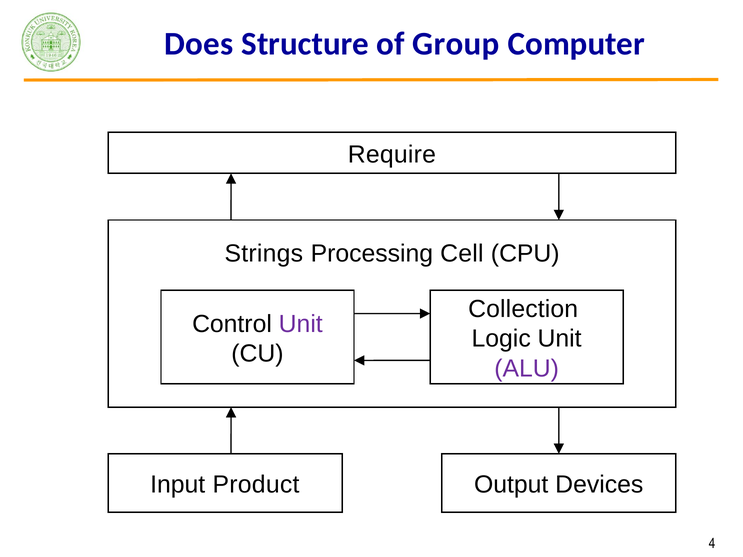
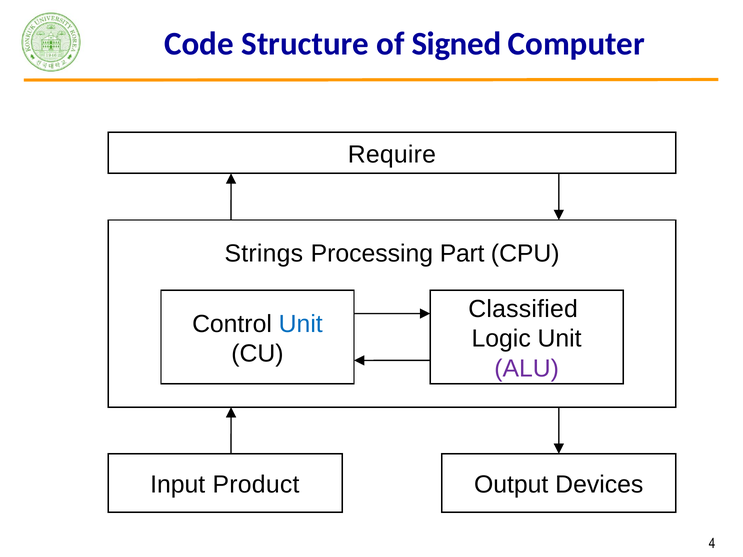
Does: Does -> Code
Group: Group -> Signed
Cell: Cell -> Part
Collection: Collection -> Classified
Unit at (301, 324) colour: purple -> blue
